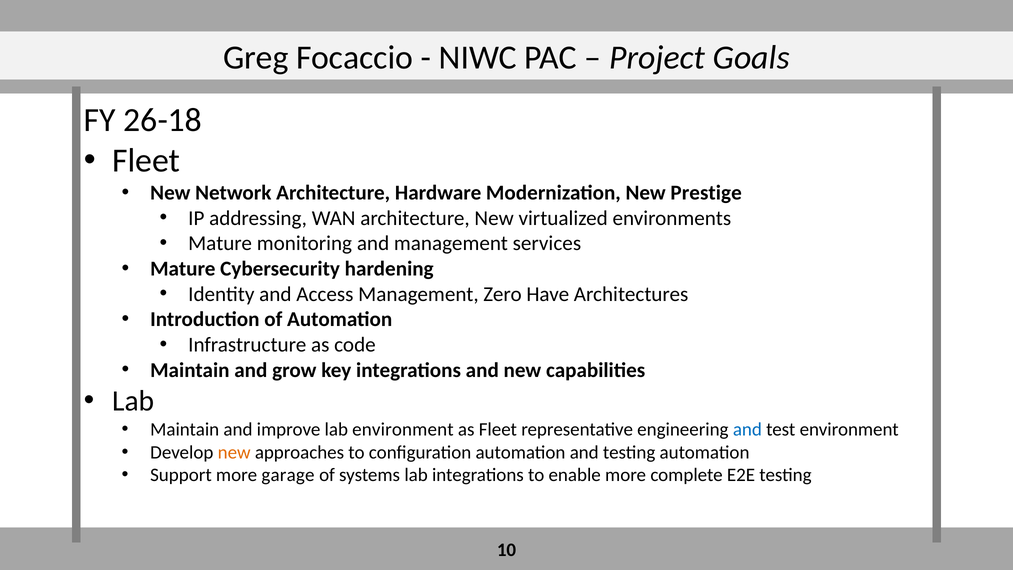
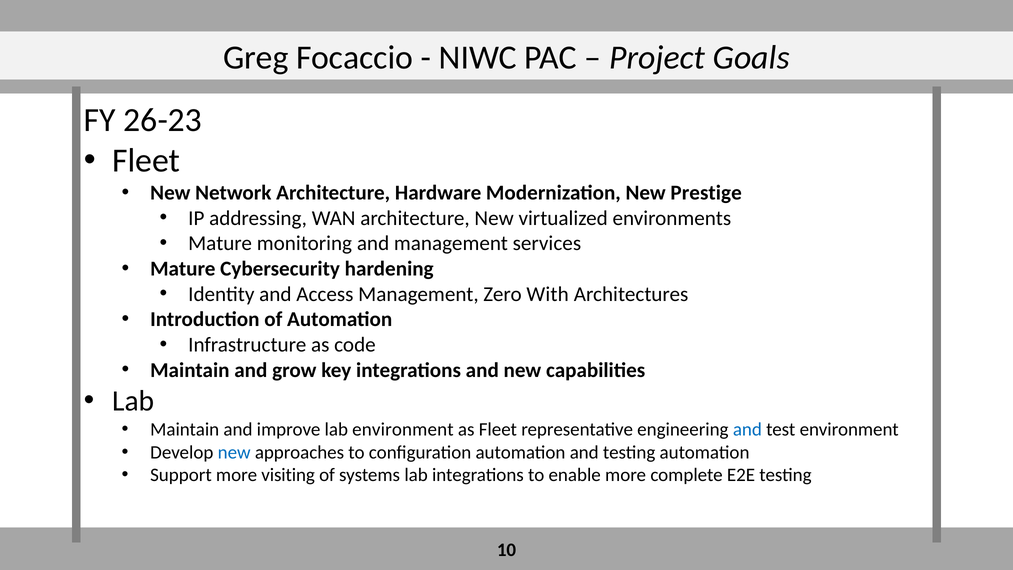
26-18: 26-18 -> 26-23
Have: Have -> With
new at (234, 452) colour: orange -> blue
garage: garage -> visiting
